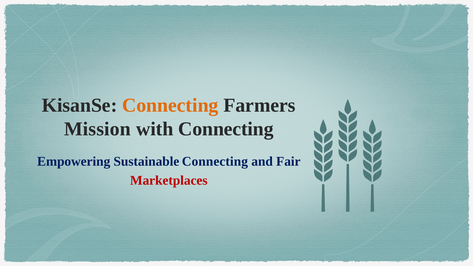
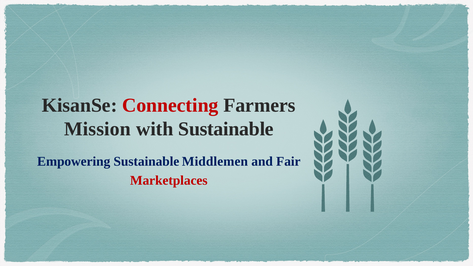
Connecting at (170, 105) colour: orange -> red
with Connecting: Connecting -> Sustainable
Sustainable Connecting: Connecting -> Middlemen
